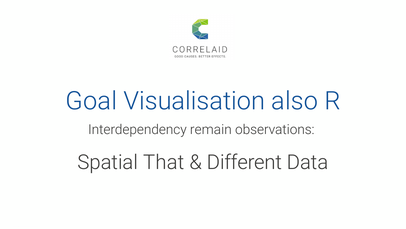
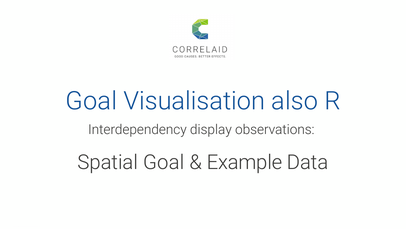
remain: remain -> display
Spatial That: That -> Goal
Different: Different -> Example
